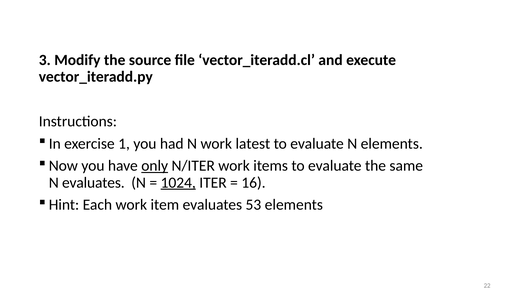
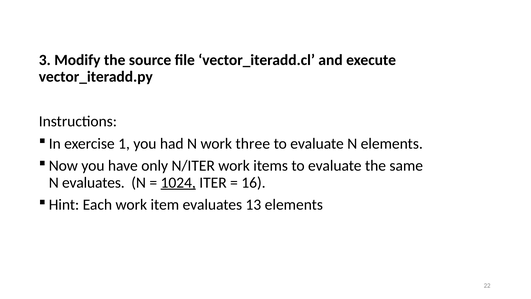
latest: latest -> three
only underline: present -> none
53: 53 -> 13
